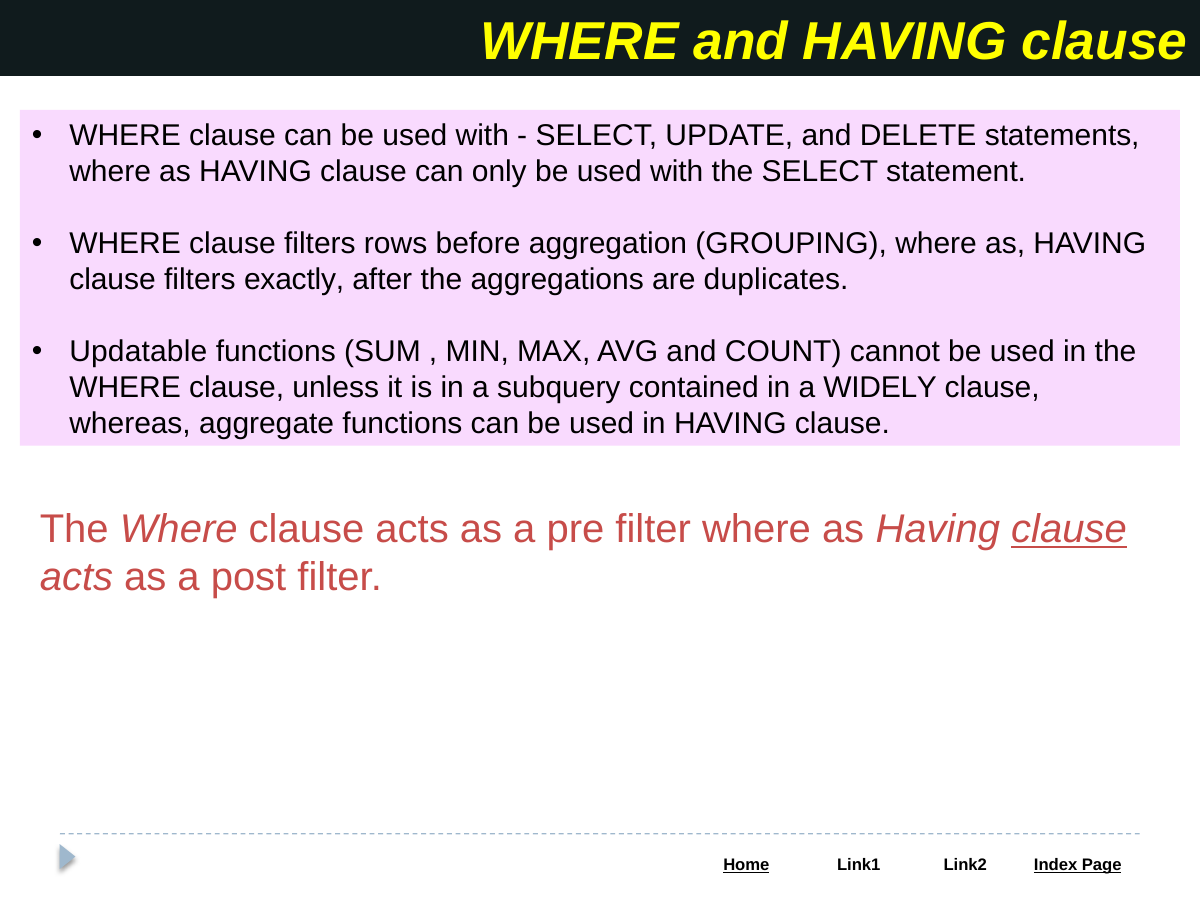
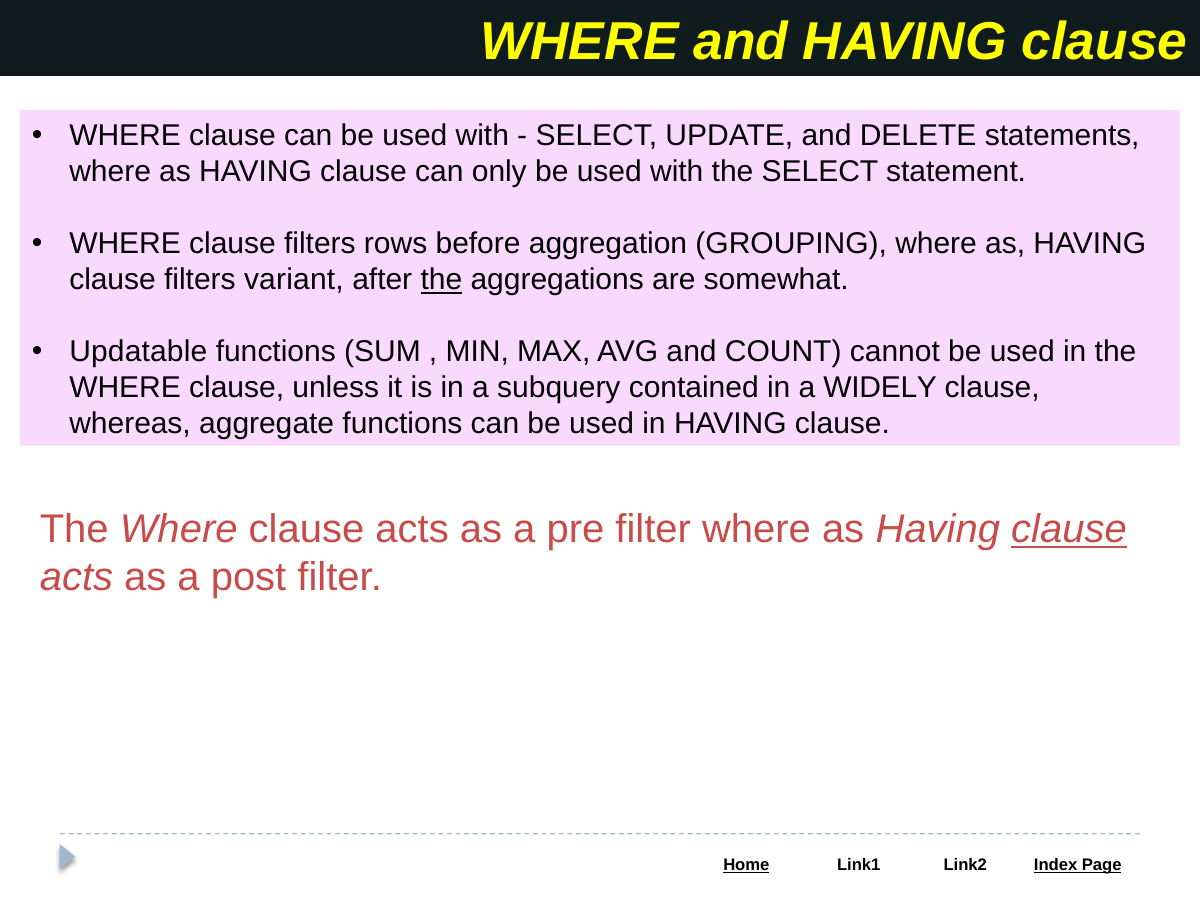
exactly: exactly -> variant
the at (441, 280) underline: none -> present
duplicates: duplicates -> somewhat
